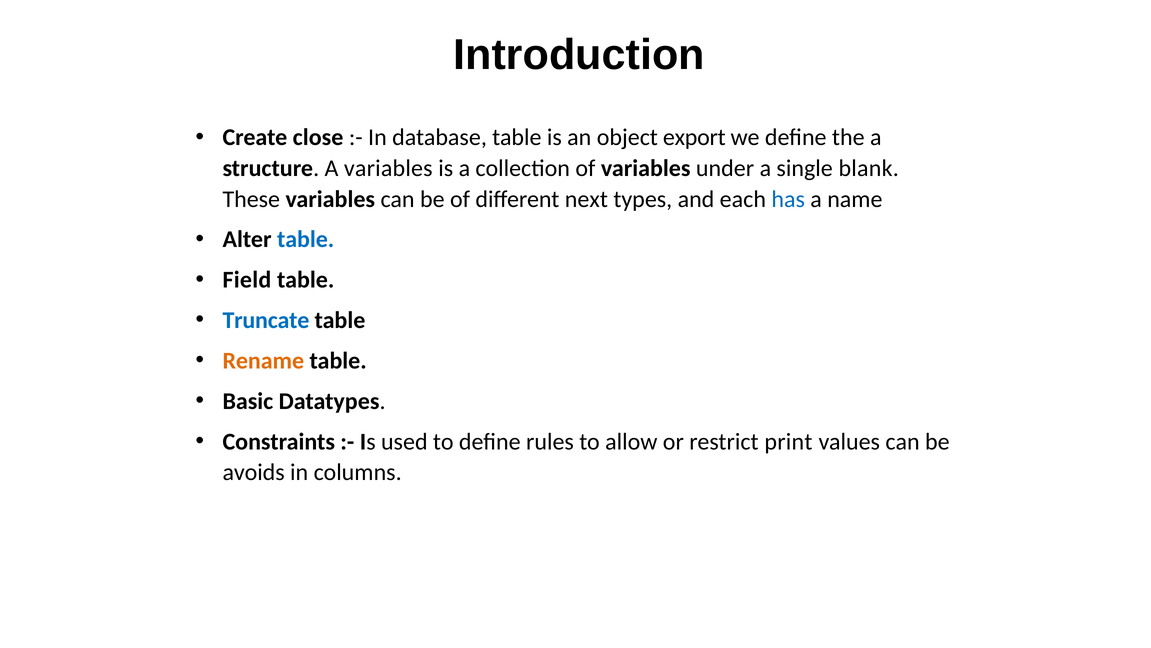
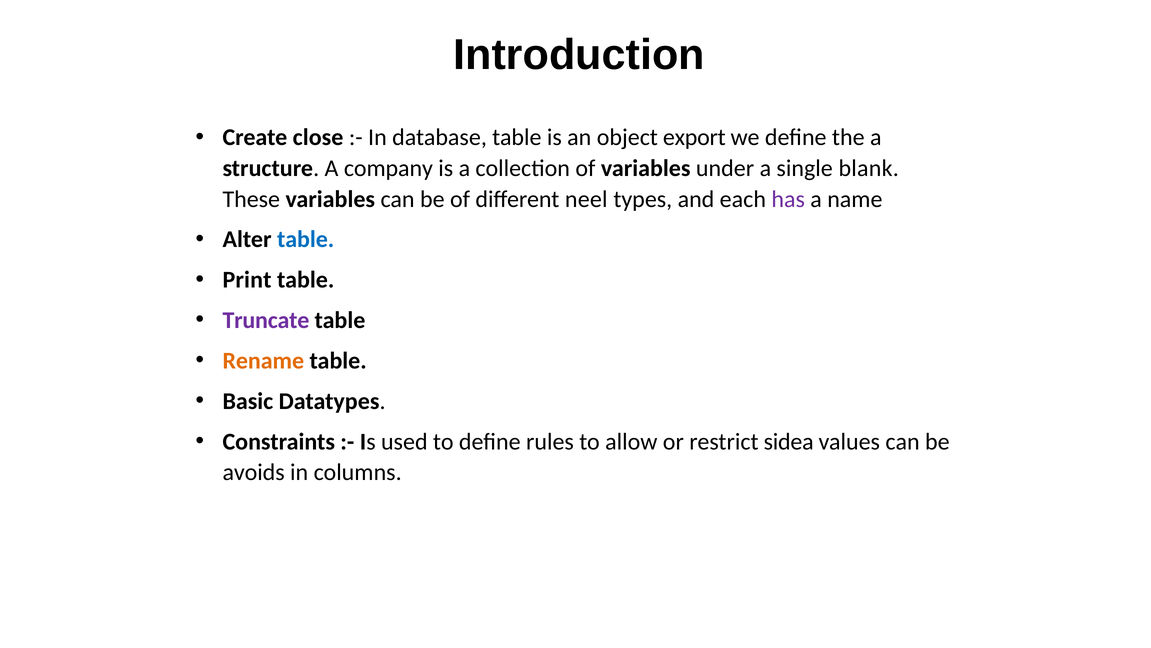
A variables: variables -> company
next: next -> neel
has colour: blue -> purple
Field: Field -> Print
Truncate colour: blue -> purple
print: print -> sidea
